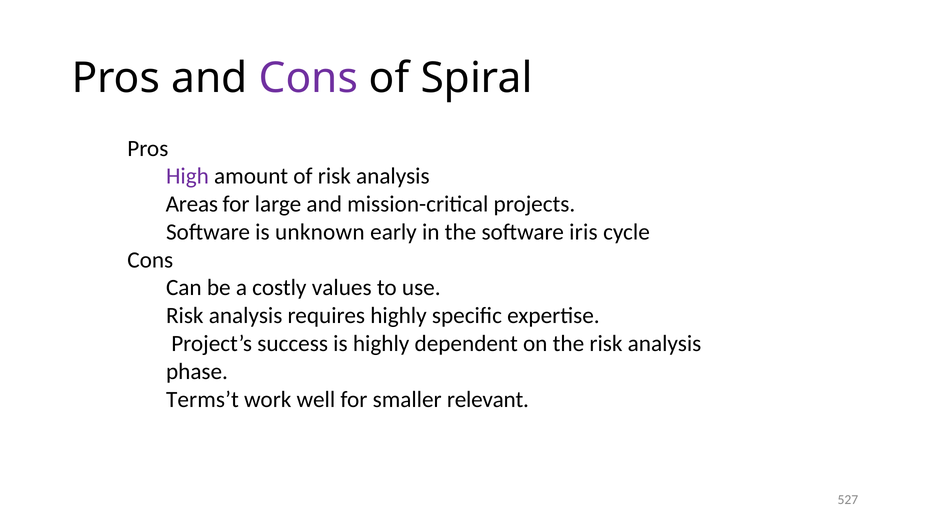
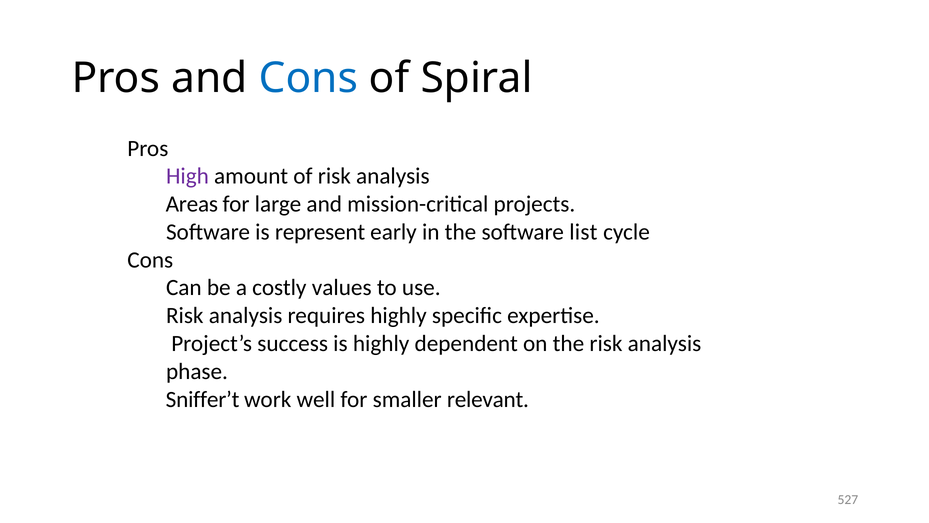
Cons at (308, 78) colour: purple -> blue
unknown: unknown -> represent
iris: iris -> list
Terms’t: Terms’t -> Sniffer’t
